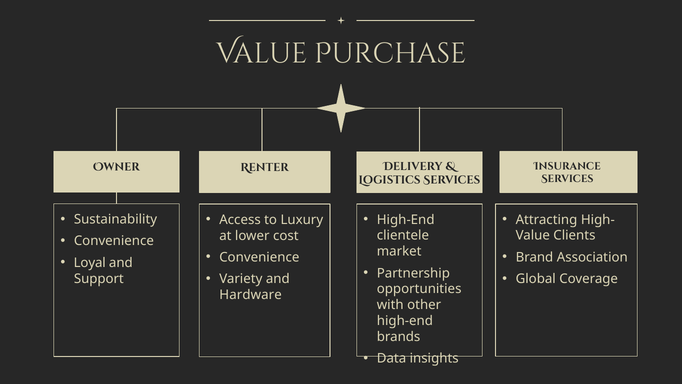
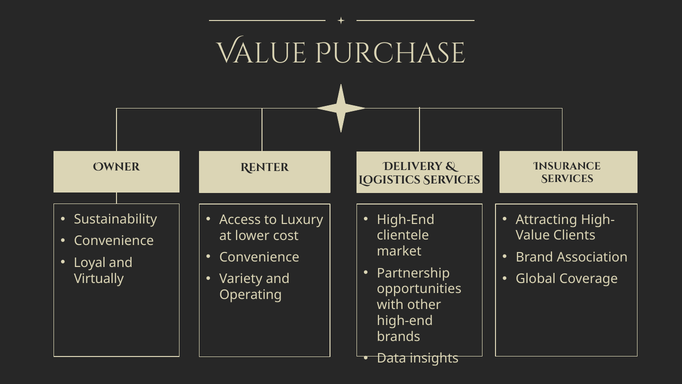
Support: Support -> Virtually
Hardware: Hardware -> Operating
